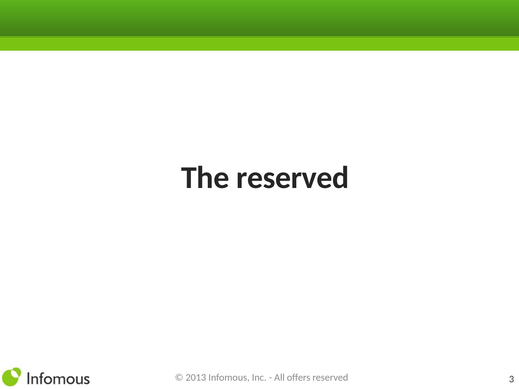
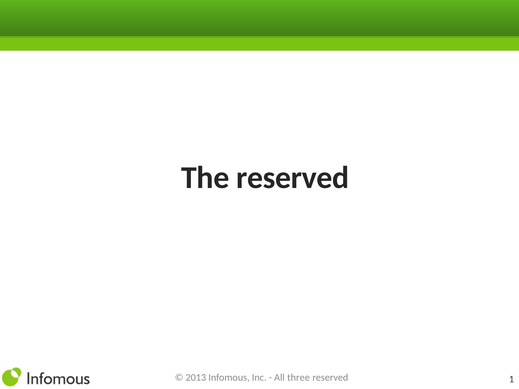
offers: offers -> three
3: 3 -> 1
